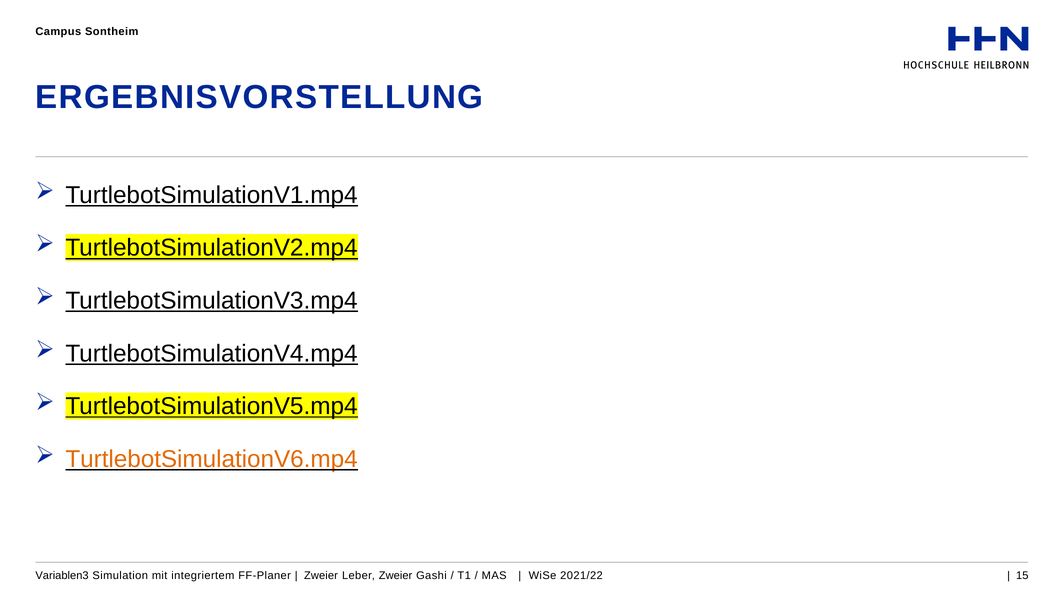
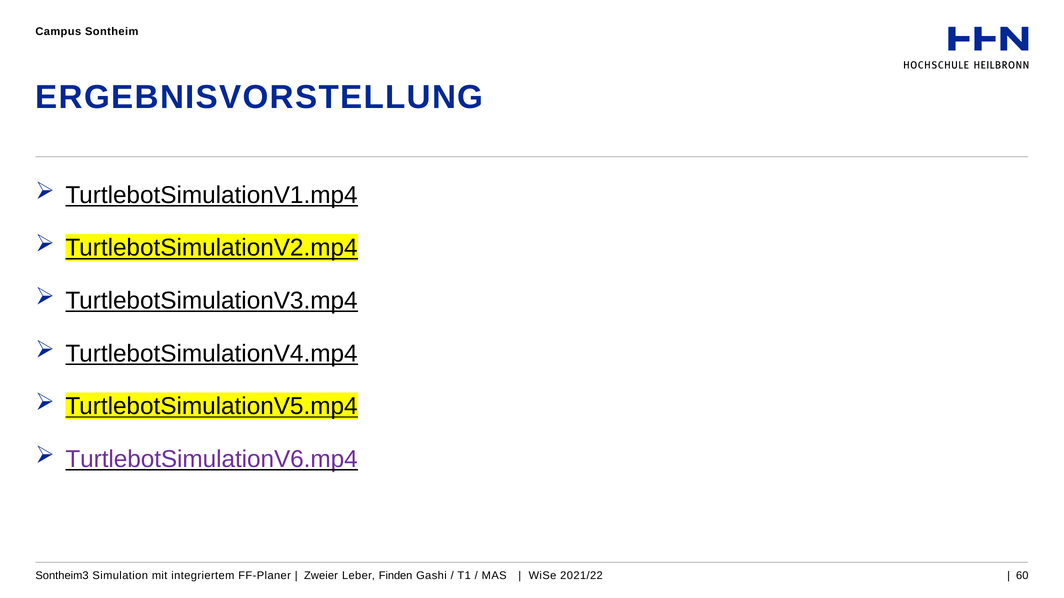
TurtlebotSimulationV6.mp4 colour: orange -> purple
Variablen3: Variablen3 -> Sontheim3
Leber Zweier: Zweier -> Finden
15: 15 -> 60
